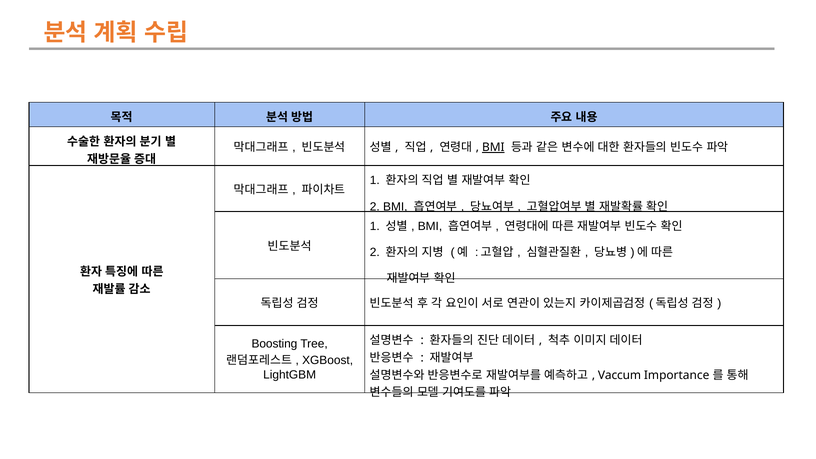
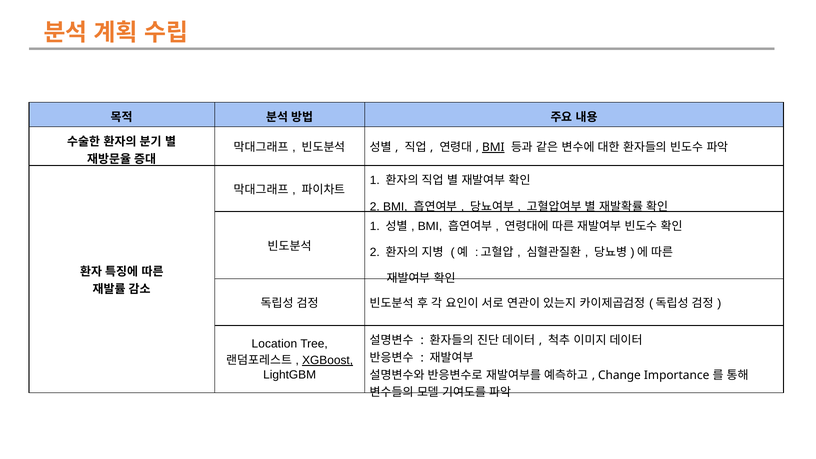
Boosting: Boosting -> Location
XGBoost underline: none -> present
Vaccum: Vaccum -> Change
